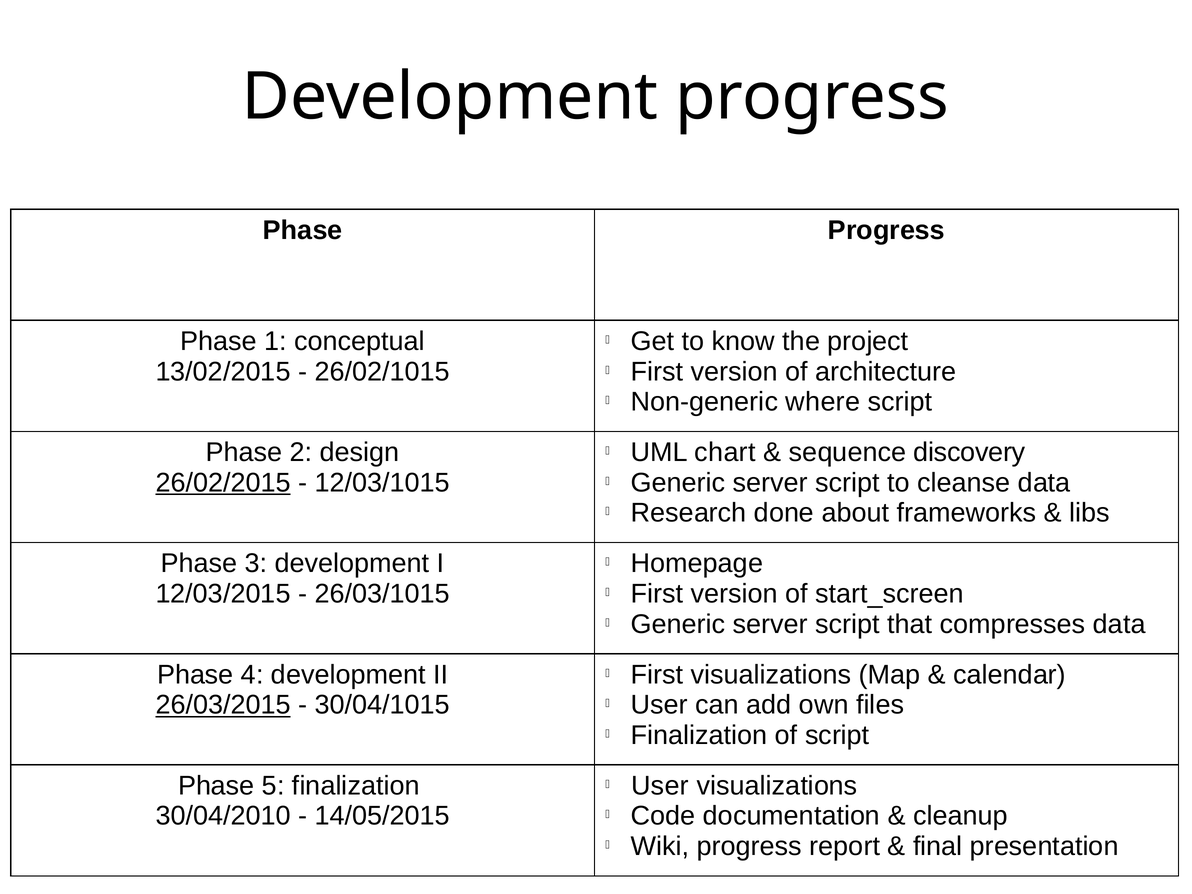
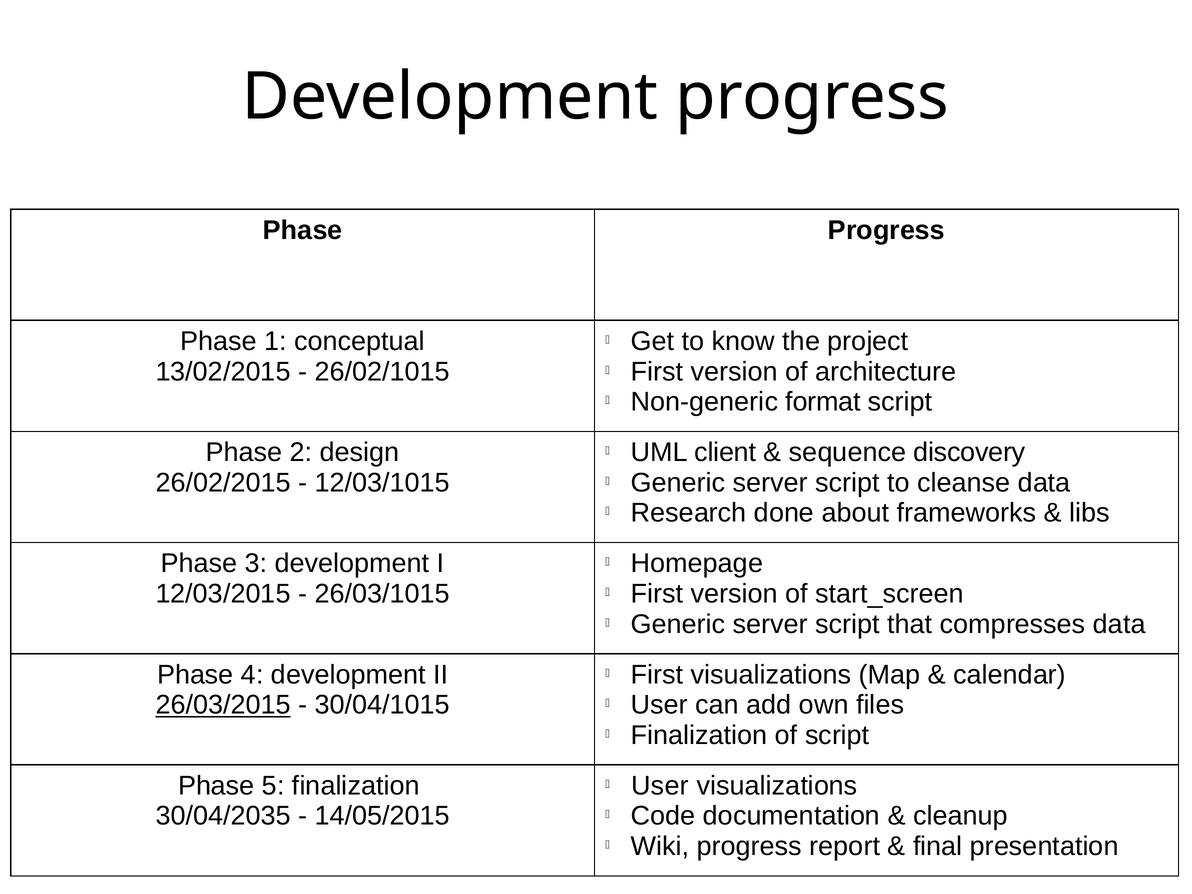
where: where -> format
chart: chart -> client
26/02/2015 underline: present -> none
30/04/2010: 30/04/2010 -> 30/04/2035
